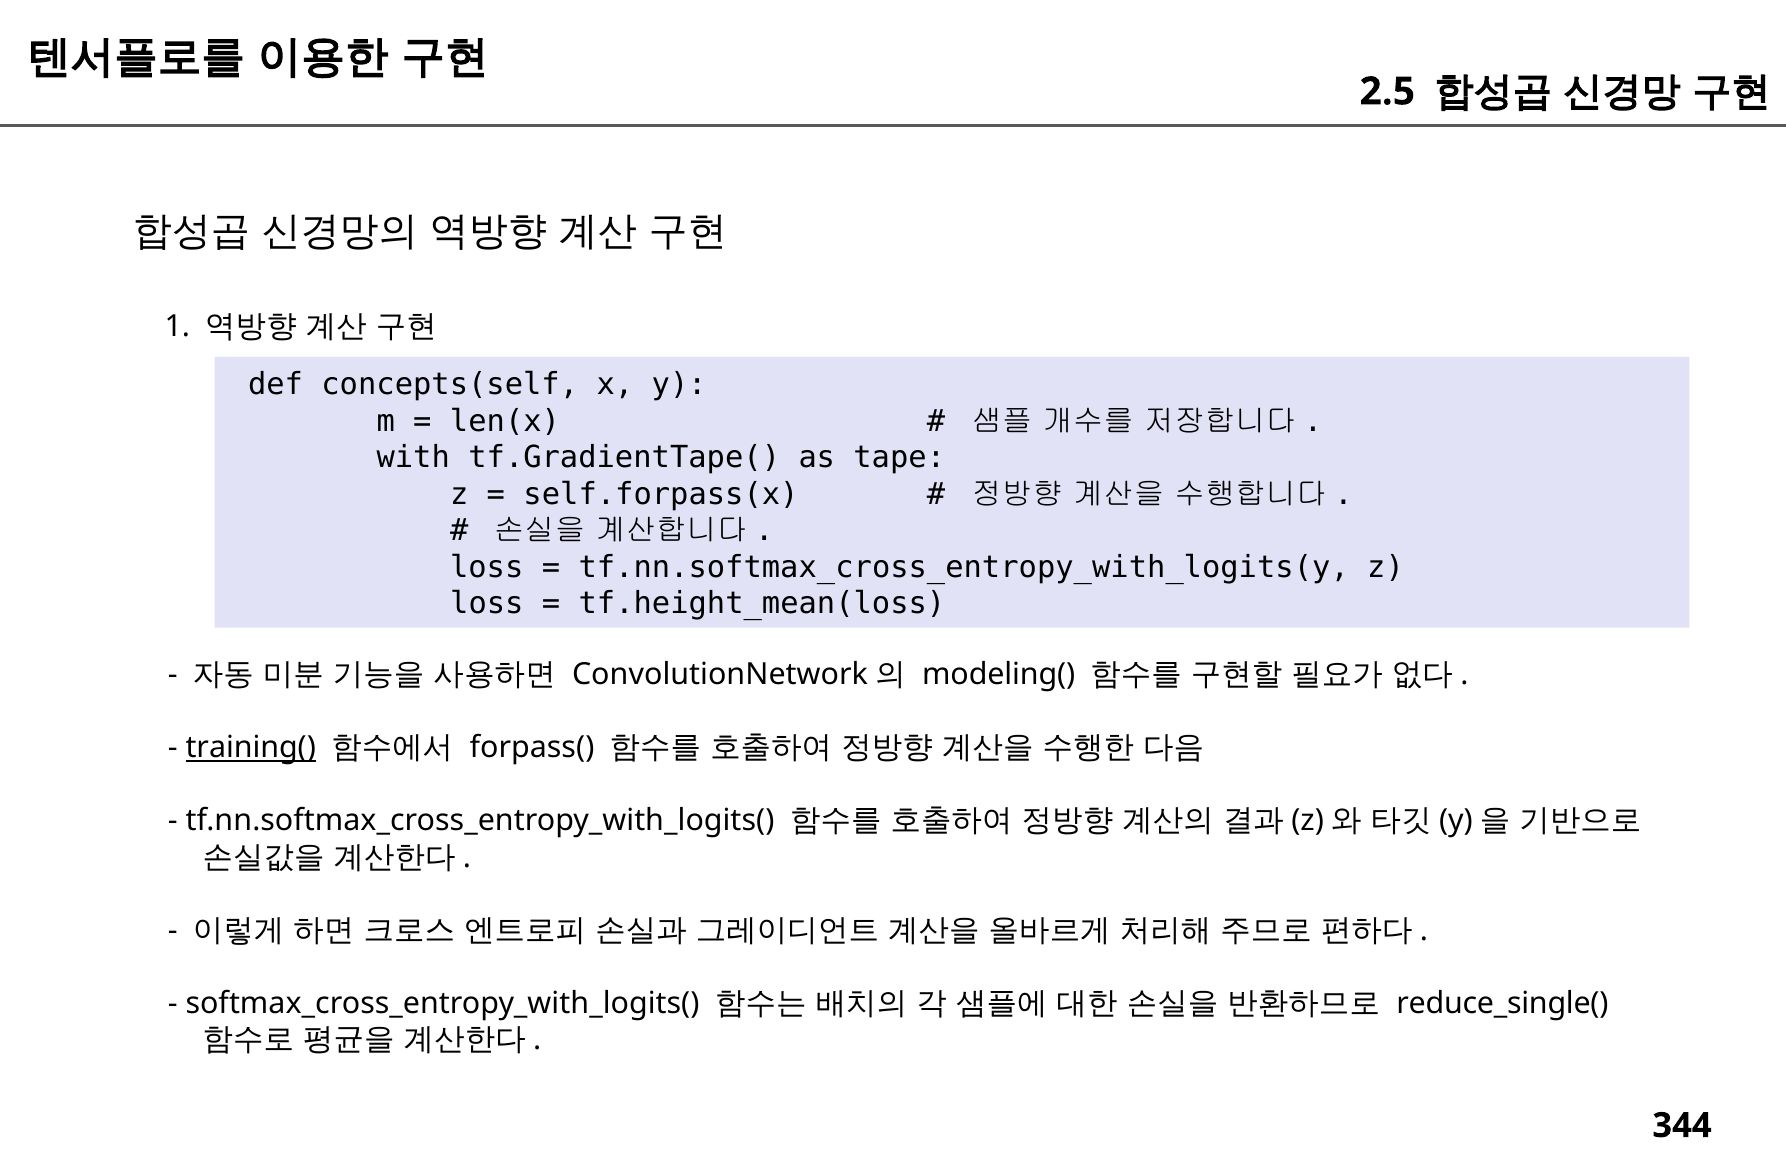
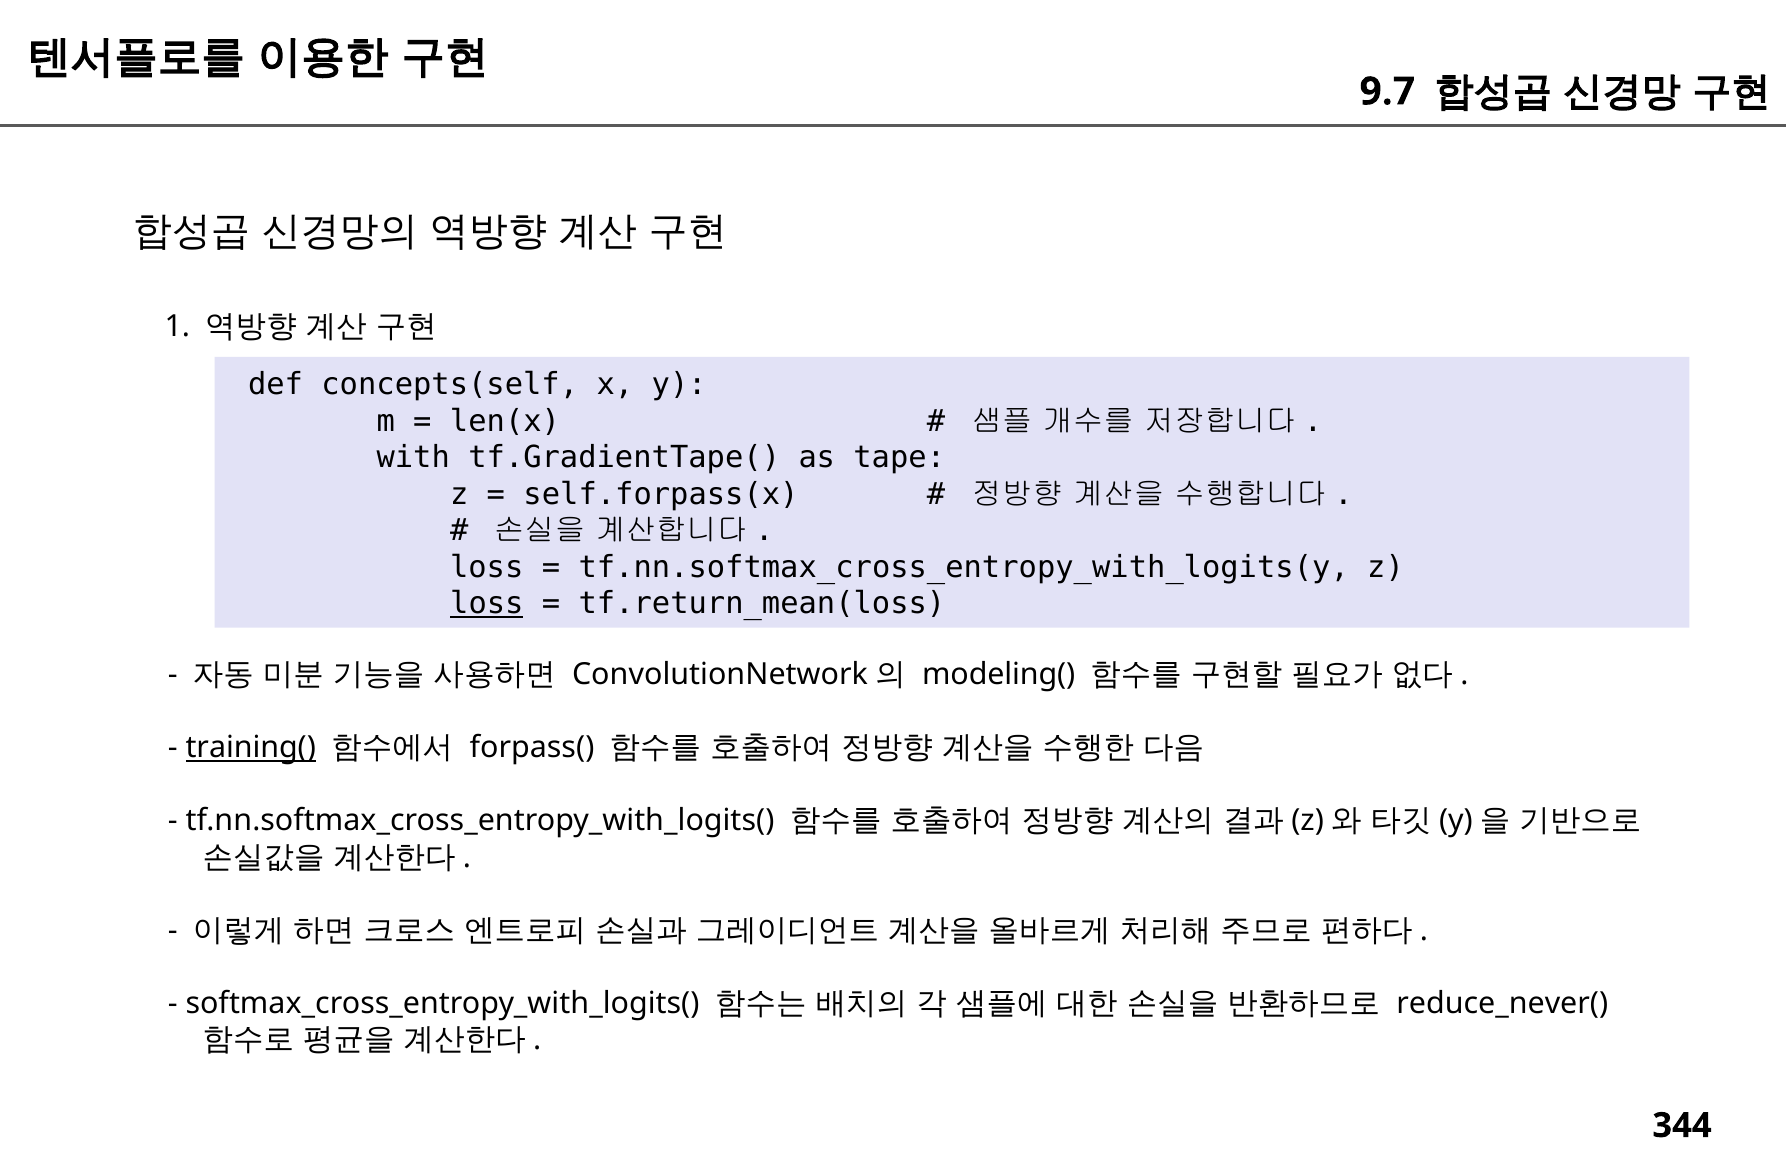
2.5: 2.5 -> 9.7
loss at (487, 604) underline: none -> present
tf.height_mean(loss: tf.height_mean(loss -> tf.return_mean(loss
reduce_single(: reduce_single( -> reduce_never(
